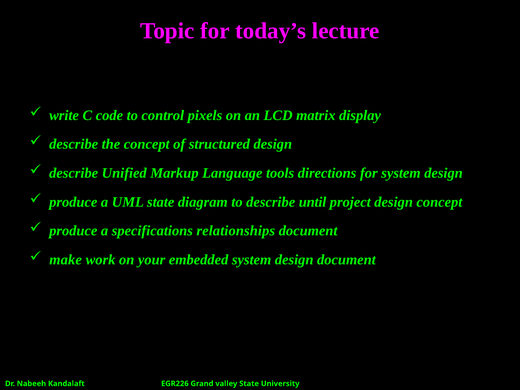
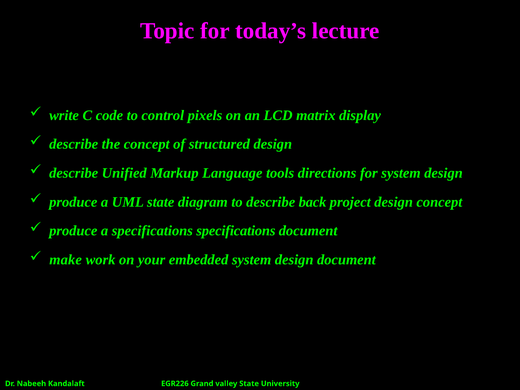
until: until -> back
specifications relationships: relationships -> specifications
